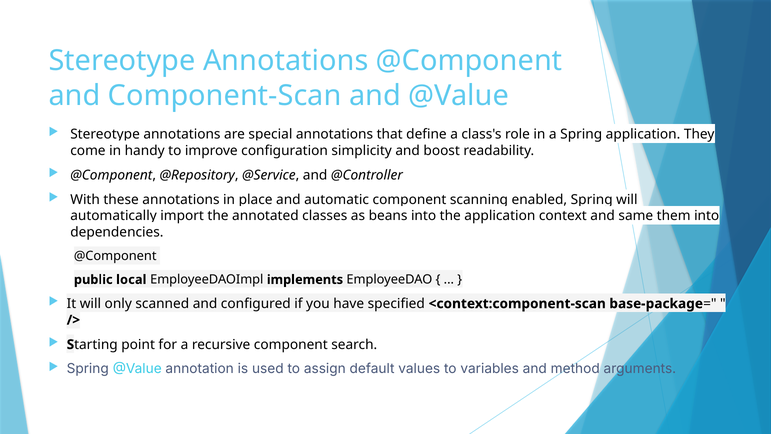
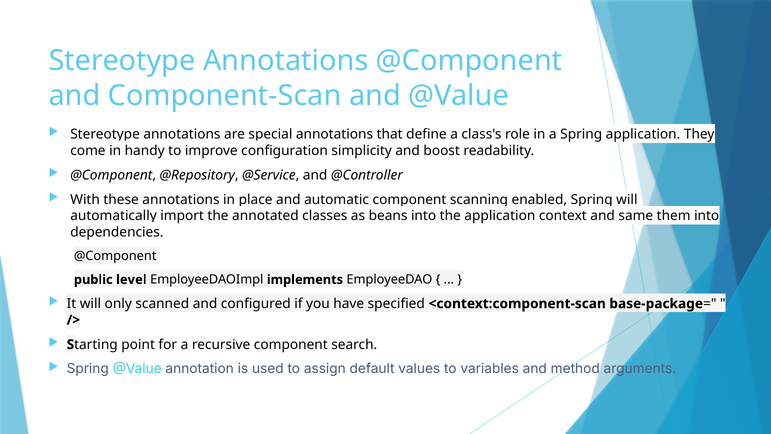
local: local -> level
